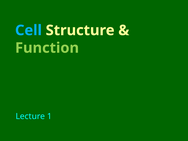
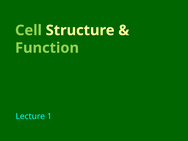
Cell colour: light blue -> light green
